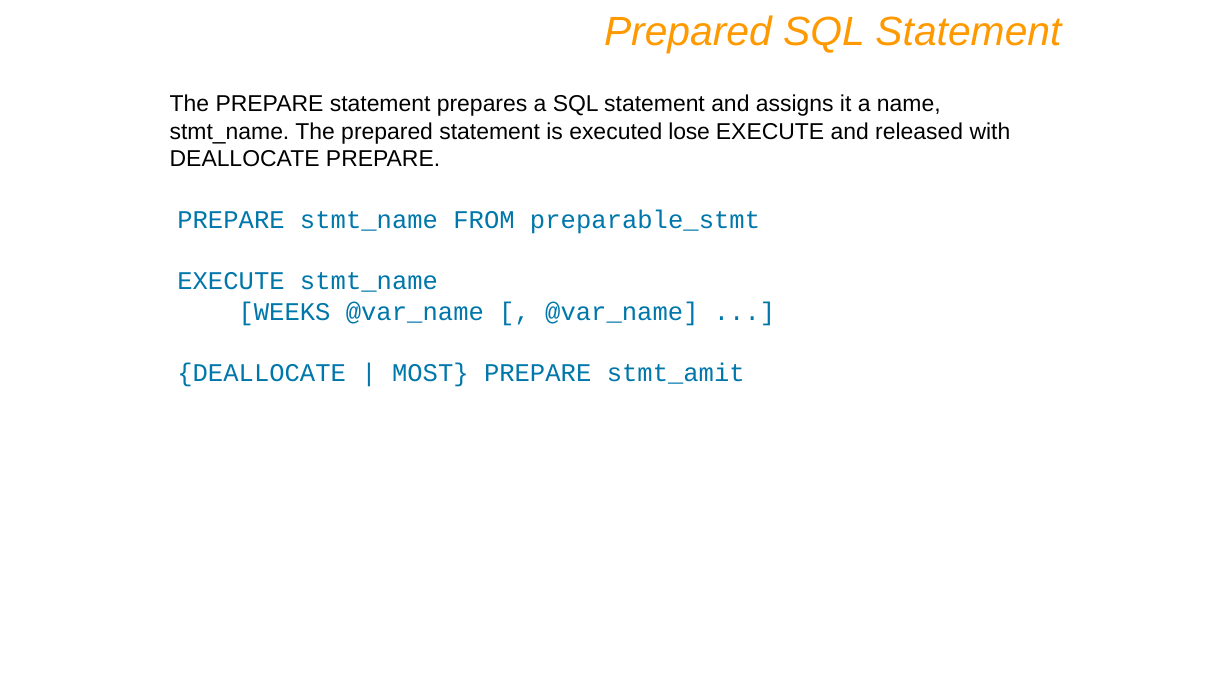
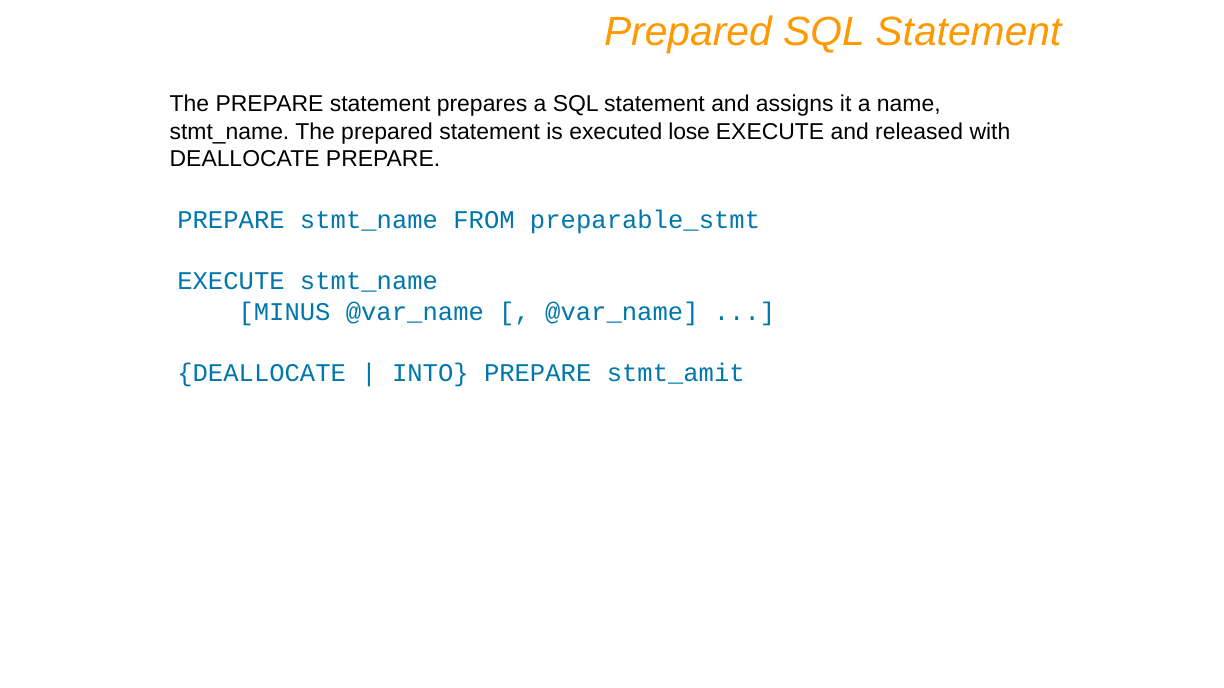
WEEKS: WEEKS -> MINUS
MOST: MOST -> INTO
